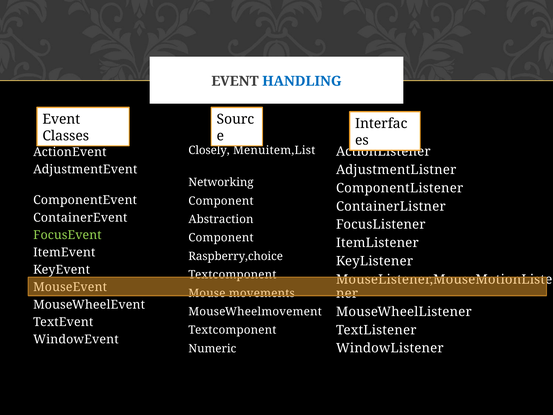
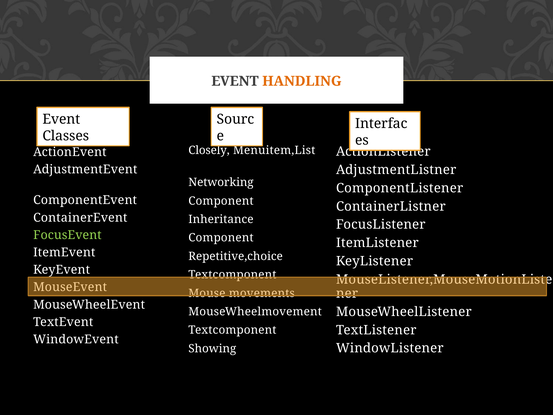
HANDLING colour: blue -> orange
Abstraction: Abstraction -> Inheritance
Raspberry,choice: Raspberry,choice -> Repetitive,choice
Numeric: Numeric -> Showing
